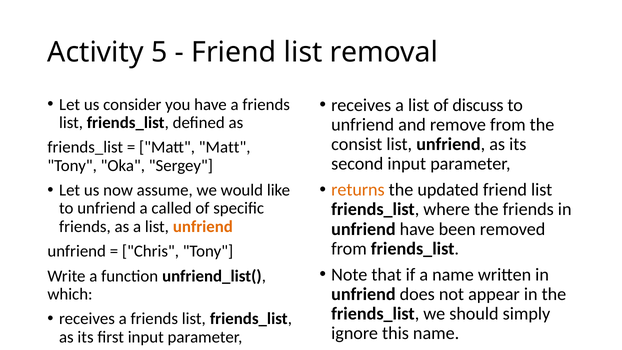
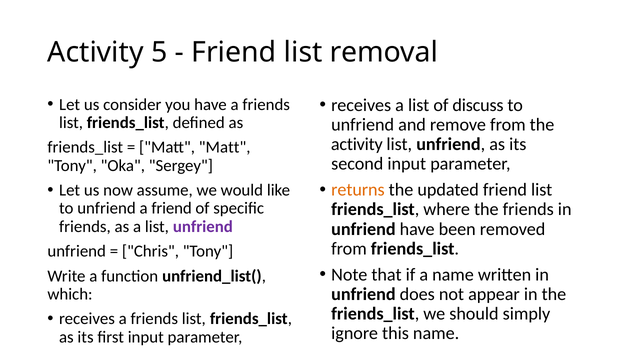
consist at (357, 144): consist -> activity
a called: called -> friend
unfriend at (203, 227) colour: orange -> purple
